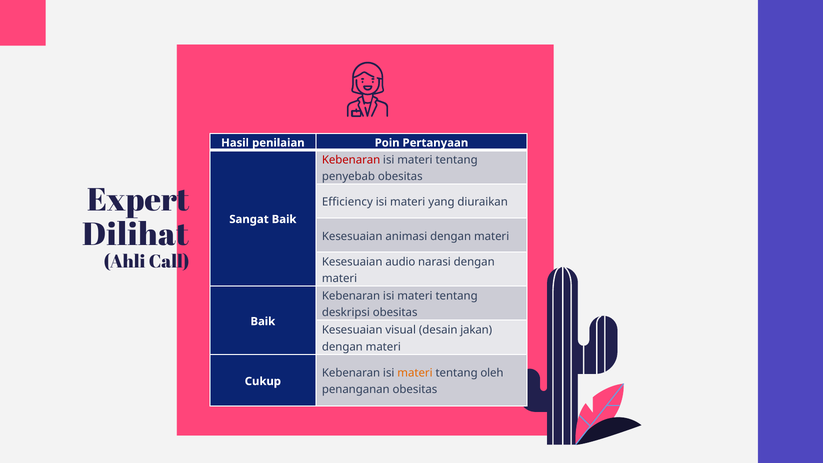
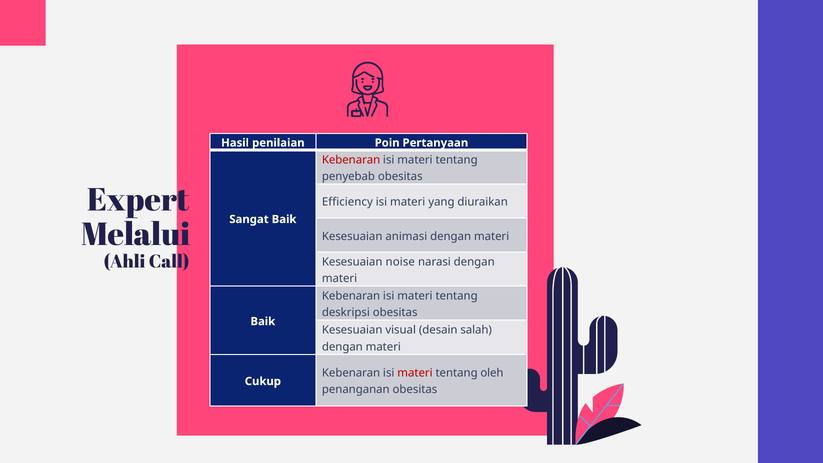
Dilihat: Dilihat -> Melalui
audio: audio -> noise
jakan: jakan -> salah
materi at (415, 373) colour: orange -> red
